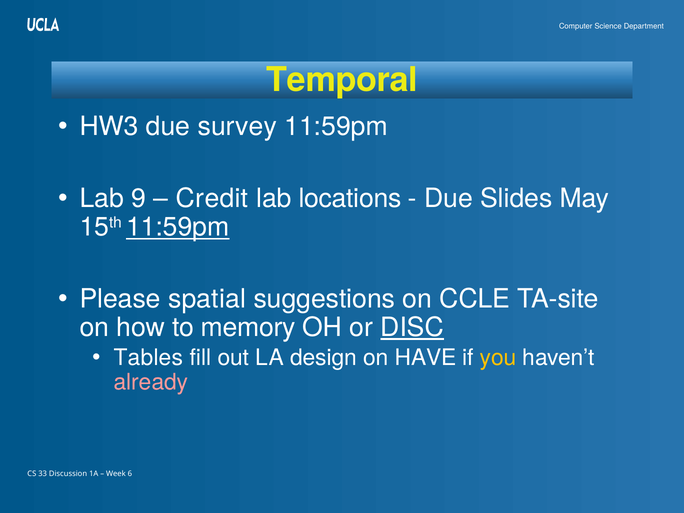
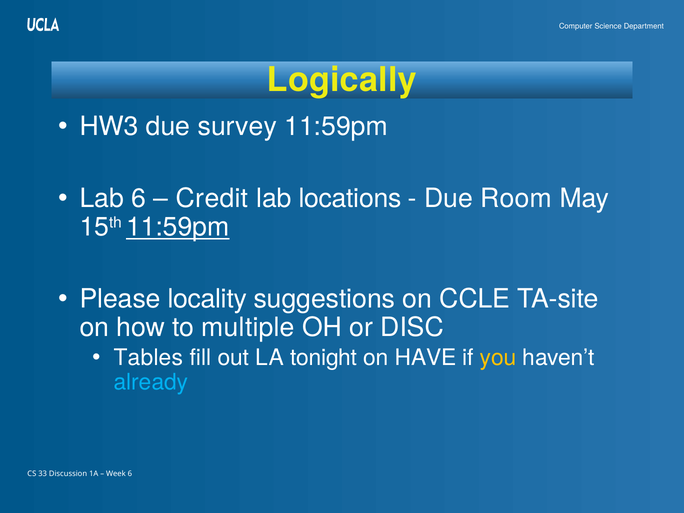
Temporal: Temporal -> Logically
Lab 9: 9 -> 6
Slides: Slides -> Room
spatial: spatial -> locality
memory: memory -> multiple
DISC underline: present -> none
design: design -> tonight
already colour: pink -> light blue
